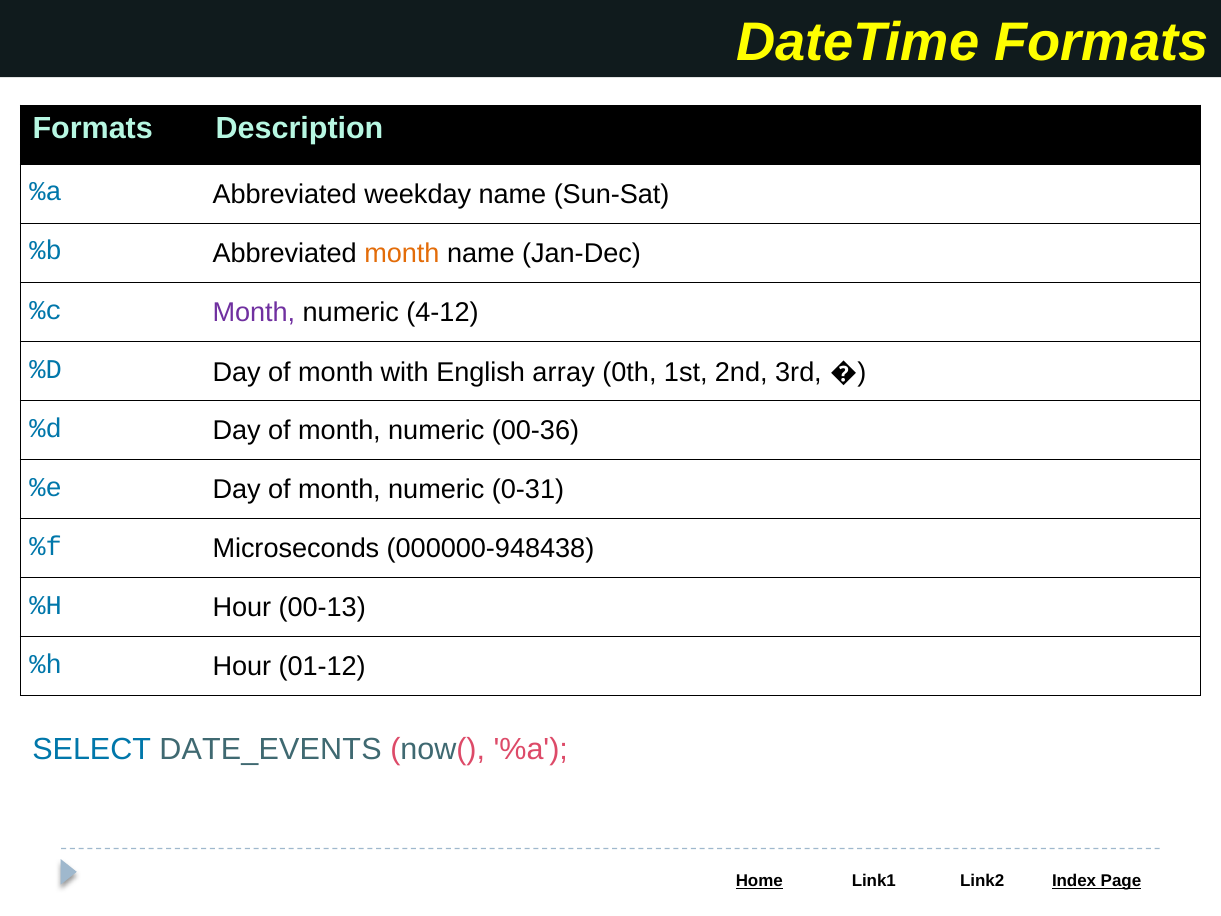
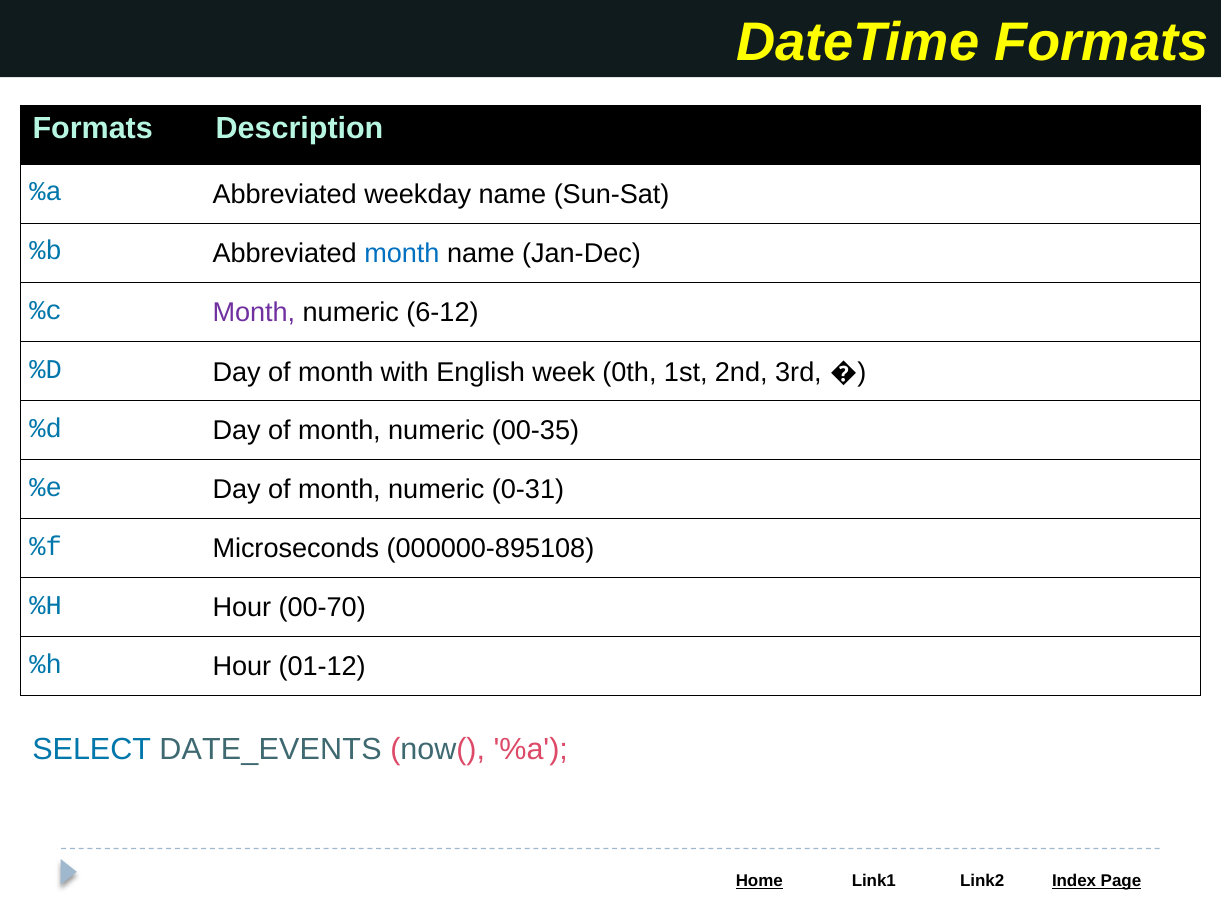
month at (402, 253) colour: orange -> blue
4-12: 4-12 -> 6-12
array: array -> week
00-36: 00-36 -> 00-35
000000-948438: 000000-948438 -> 000000-895108
00-13: 00-13 -> 00-70
